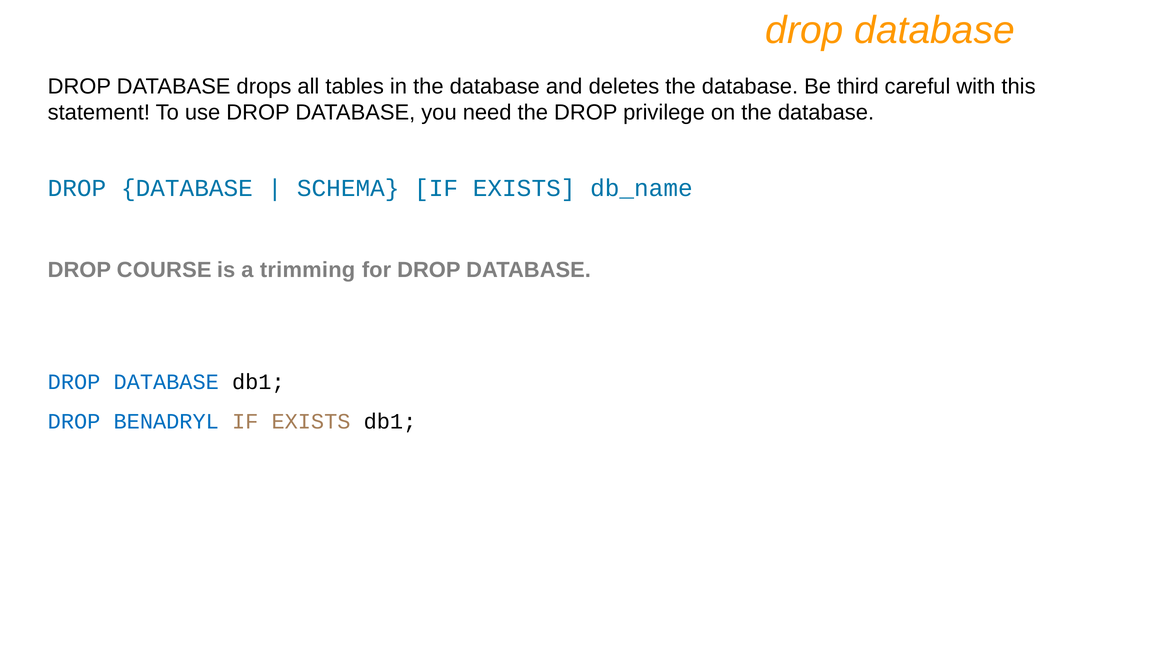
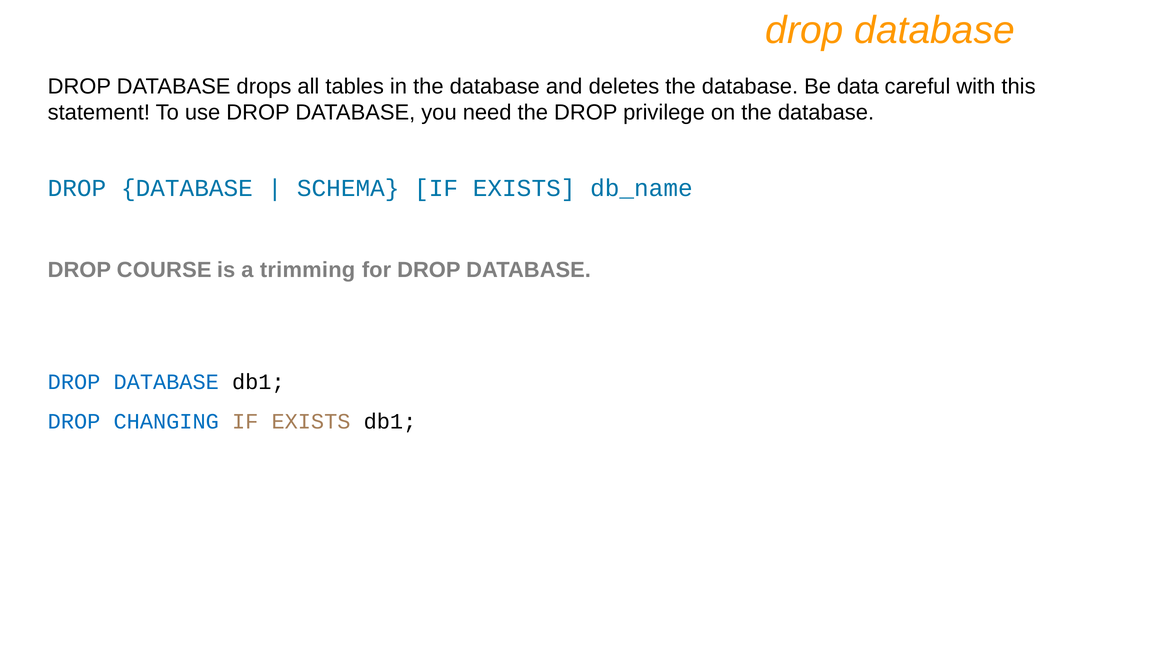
third: third -> data
BENADRYL: BENADRYL -> CHANGING
